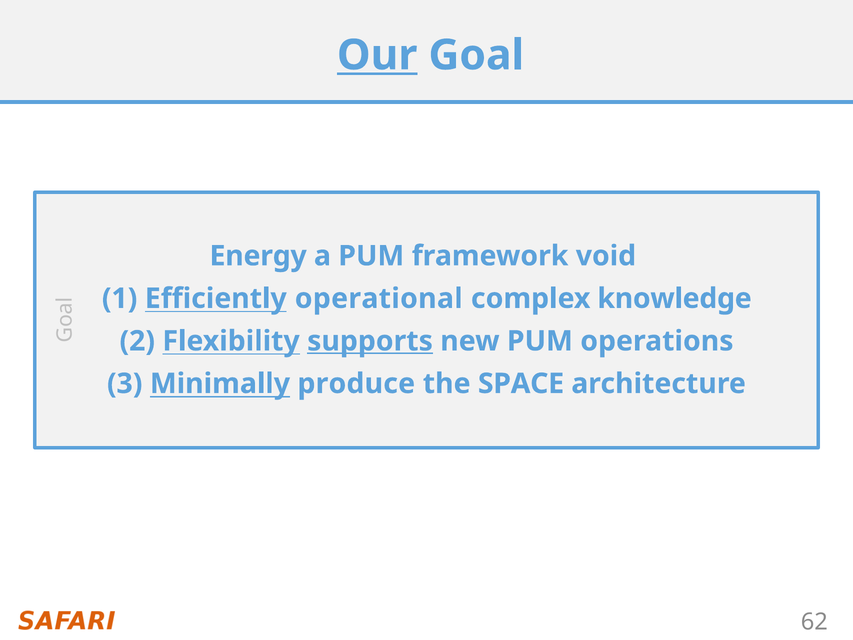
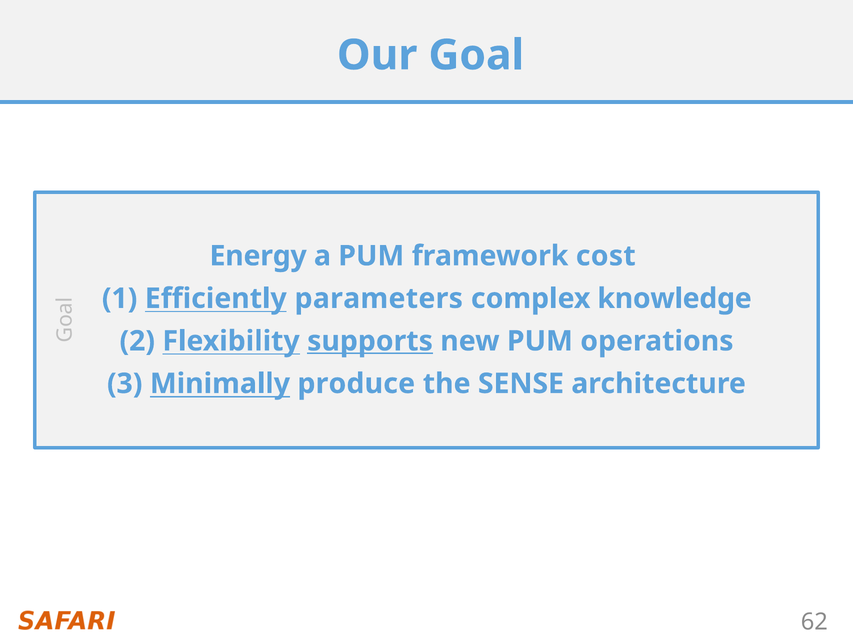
Our underline: present -> none
void: void -> cost
operational: operational -> parameters
SPACE: SPACE -> SENSE
